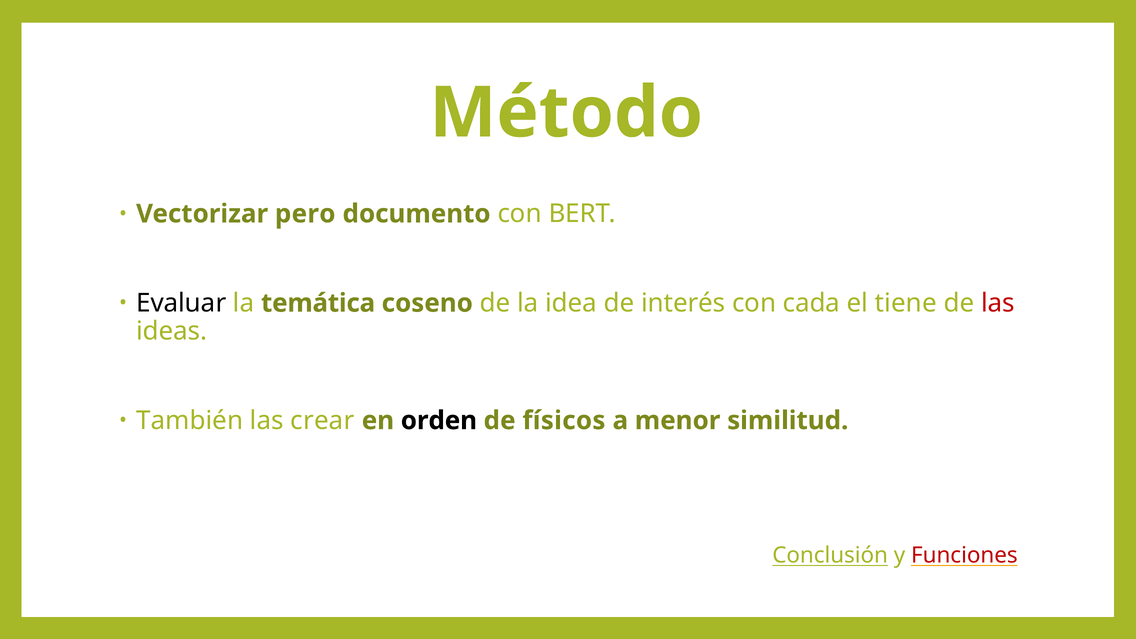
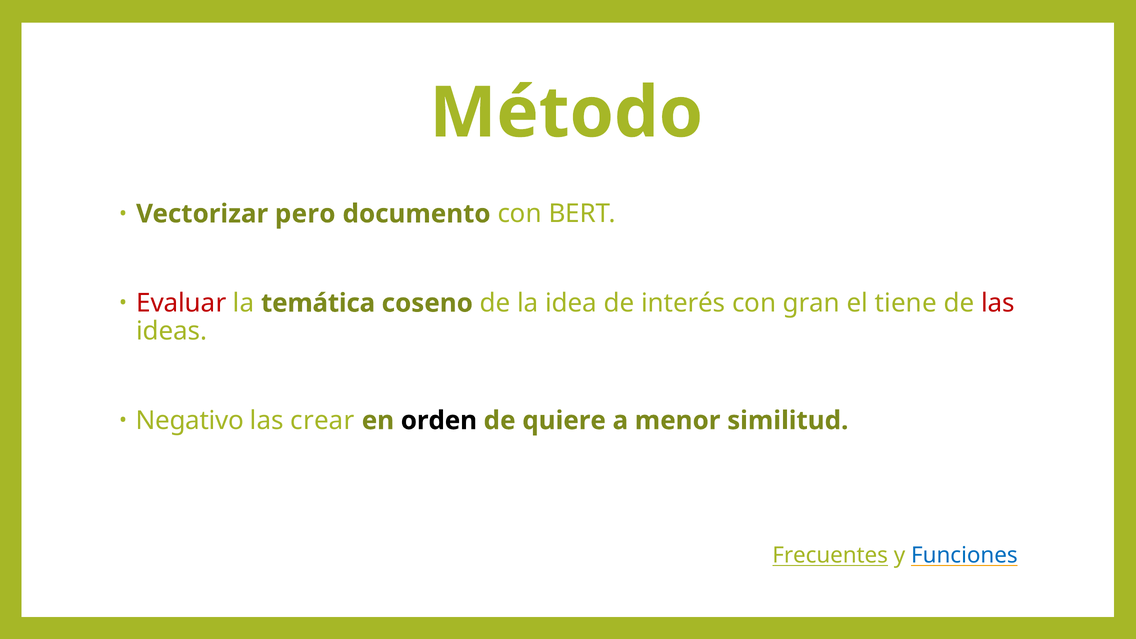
Evaluar colour: black -> red
cada: cada -> gran
También: También -> Negativo
físicos: físicos -> quiere
Conclusión: Conclusión -> Frecuentes
Funciones colour: red -> blue
